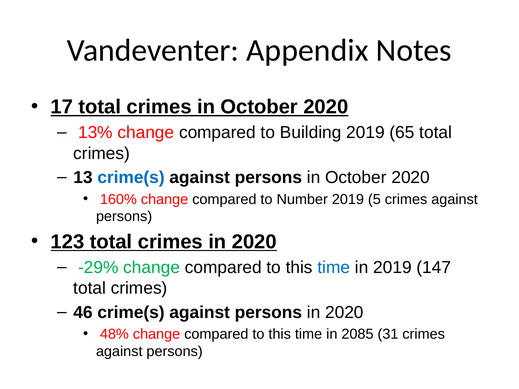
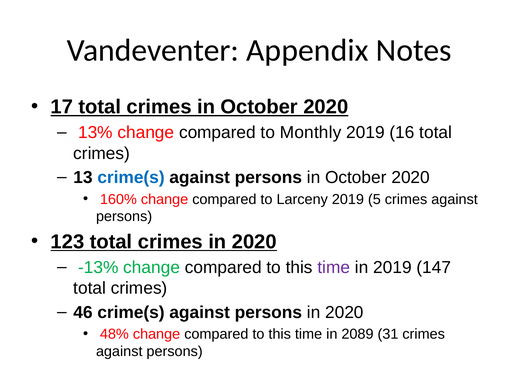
Building: Building -> Monthly
65: 65 -> 16
Number: Number -> Larceny
-29%: -29% -> -13%
time at (334, 268) colour: blue -> purple
2085: 2085 -> 2089
